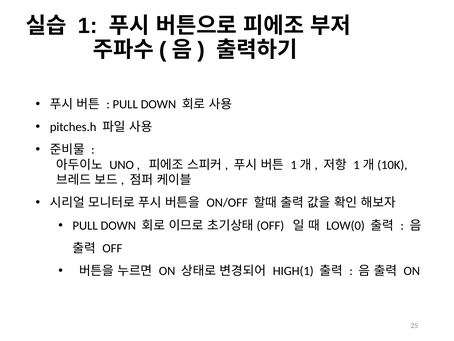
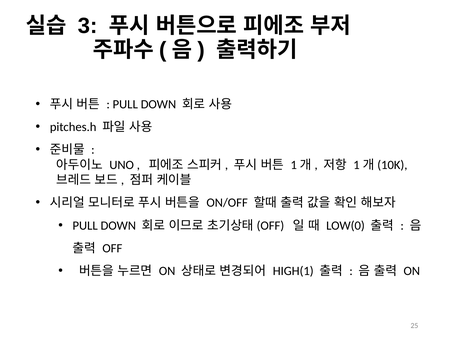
1: 1 -> 3
